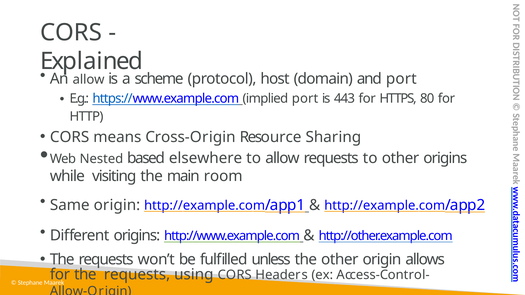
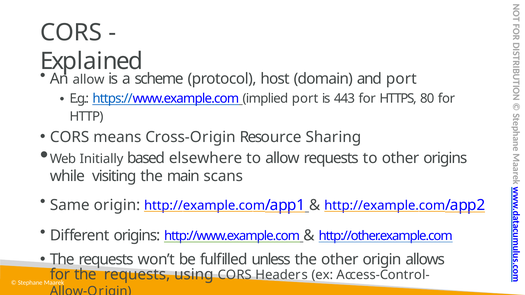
Nested: Nested -> Initially
room: room -> scans
